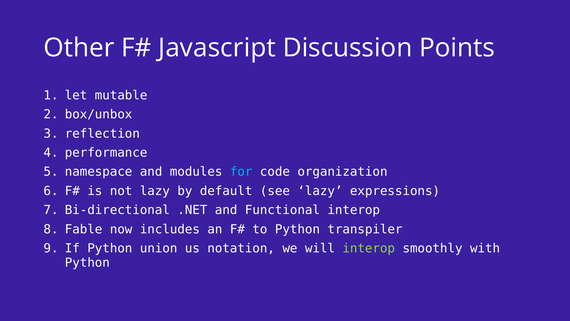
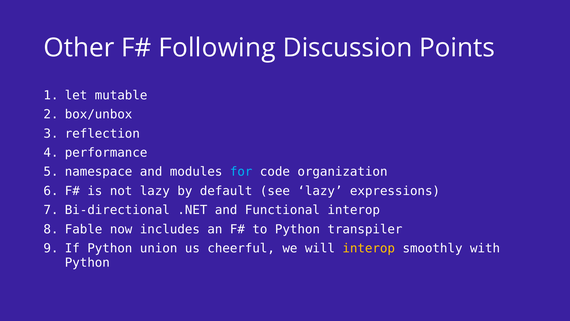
Javascript: Javascript -> Following
notation: notation -> cheerful
interop at (369, 248) colour: light green -> yellow
